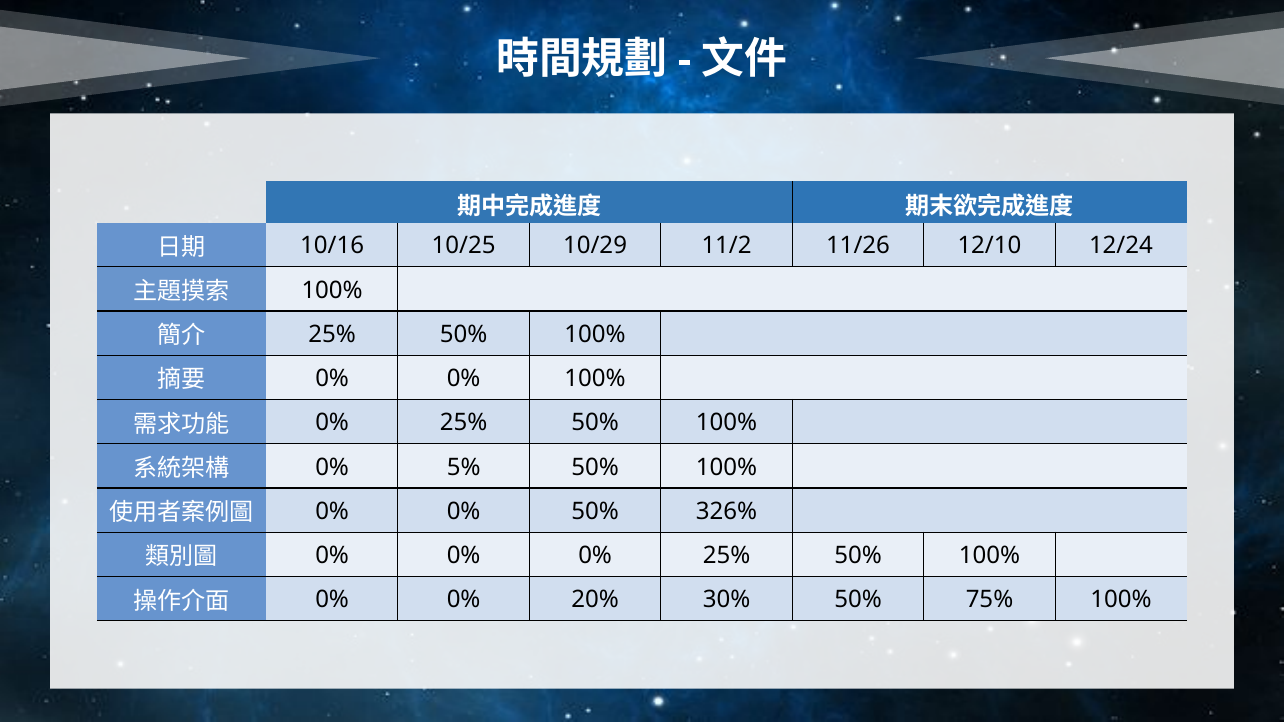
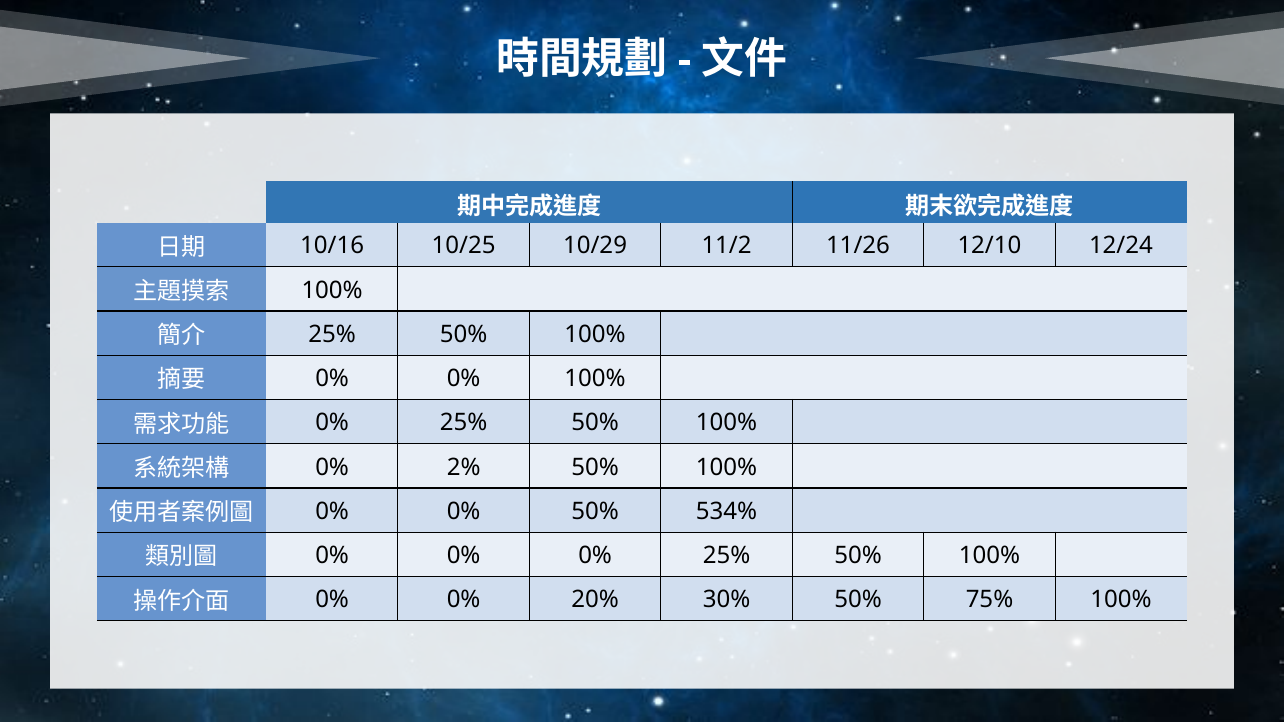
5%: 5% -> 2%
326%: 326% -> 534%
